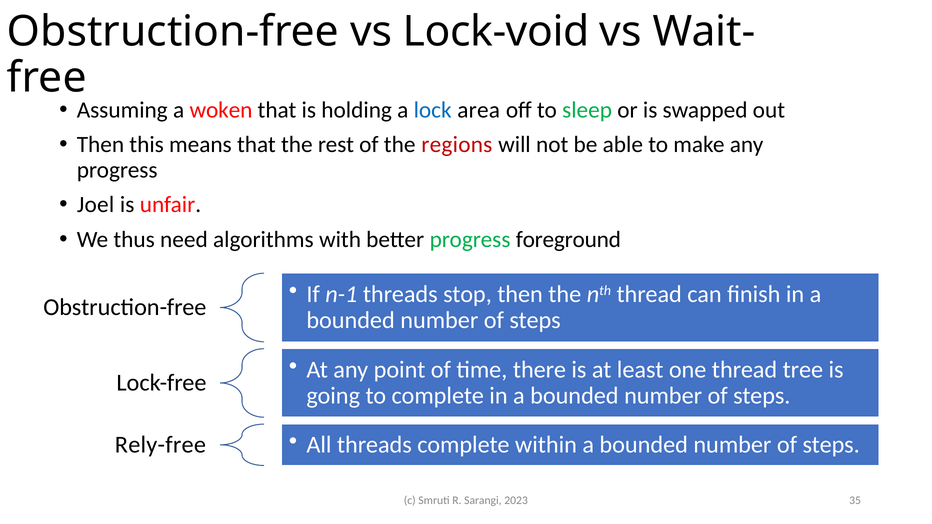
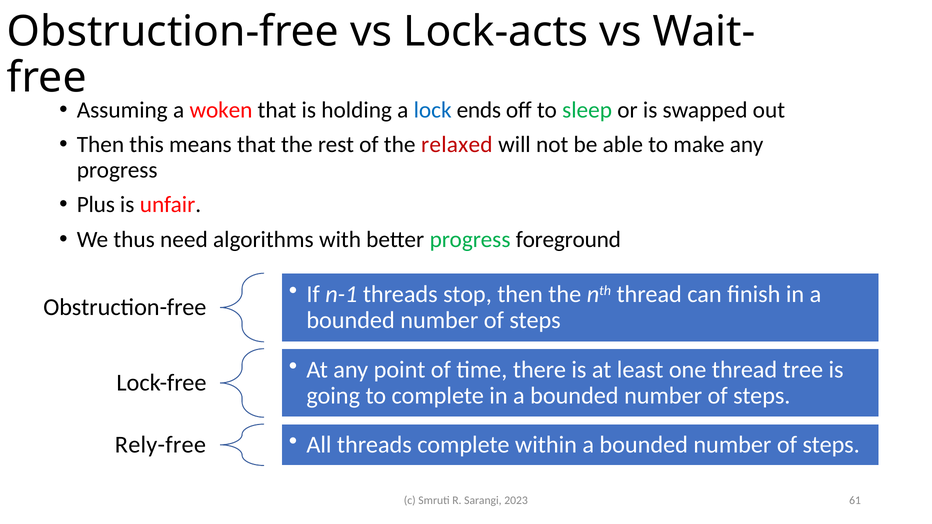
Lock-void: Lock-void -> Lock-acts
area: area -> ends
regions: regions -> relaxed
Joel: Joel -> Plus
35: 35 -> 61
